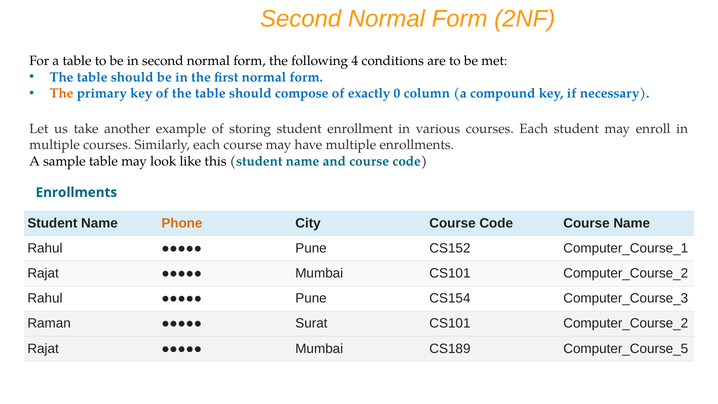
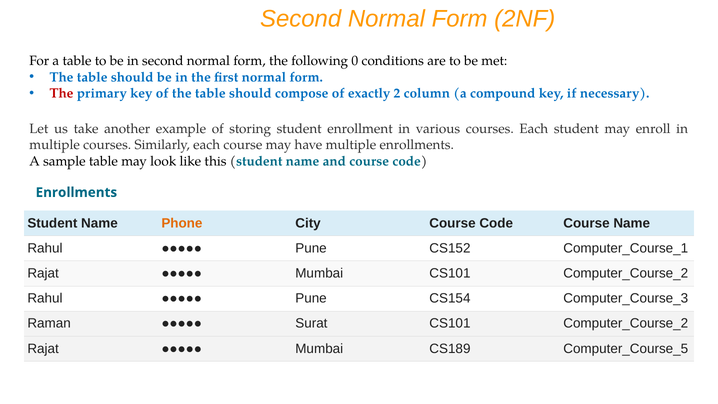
4: 4 -> 0
The at (61, 93) colour: orange -> red
0: 0 -> 2
